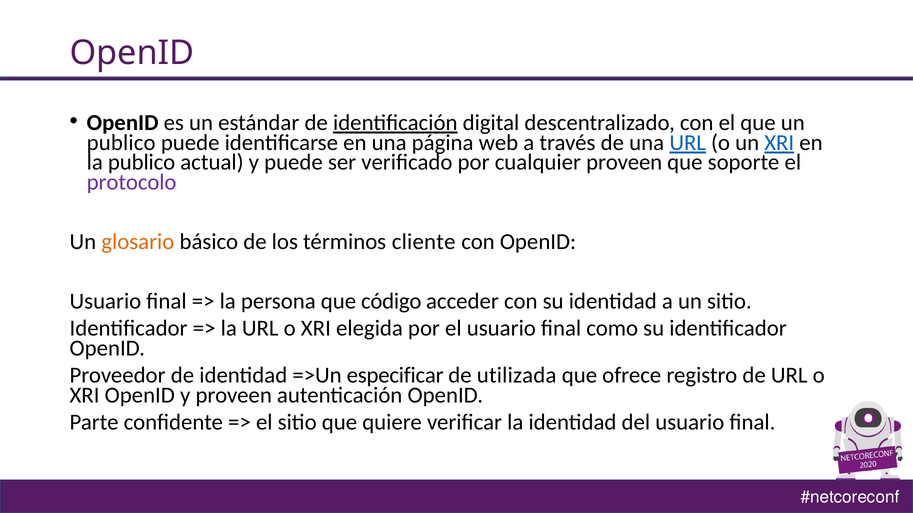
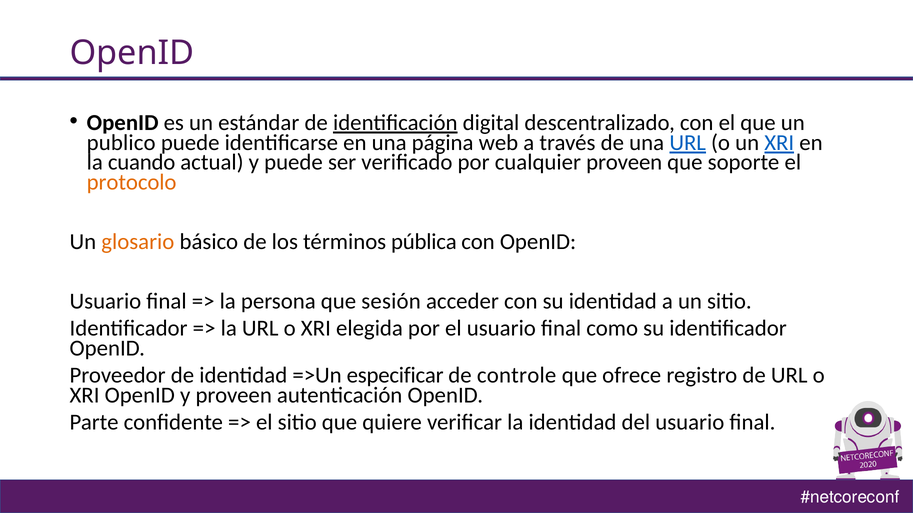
la publico: publico -> cuando
protocolo colour: purple -> orange
cliente: cliente -> pública
código: código -> sesión
utilizada: utilizada -> controle
